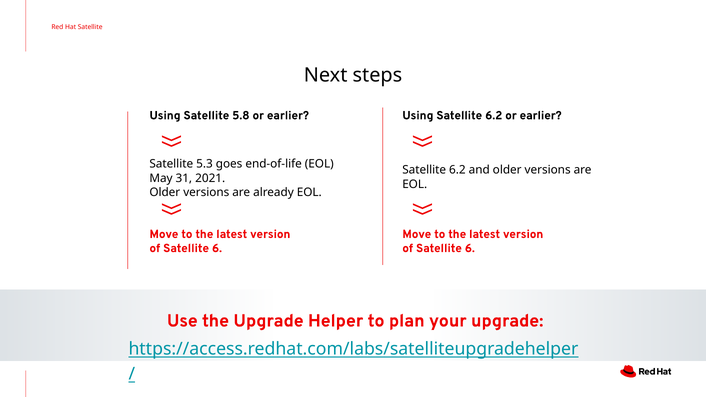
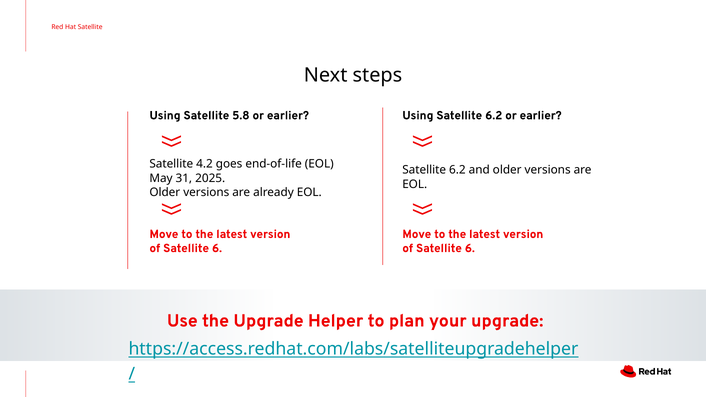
5.3: 5.3 -> 4.2
2021: 2021 -> 2025
